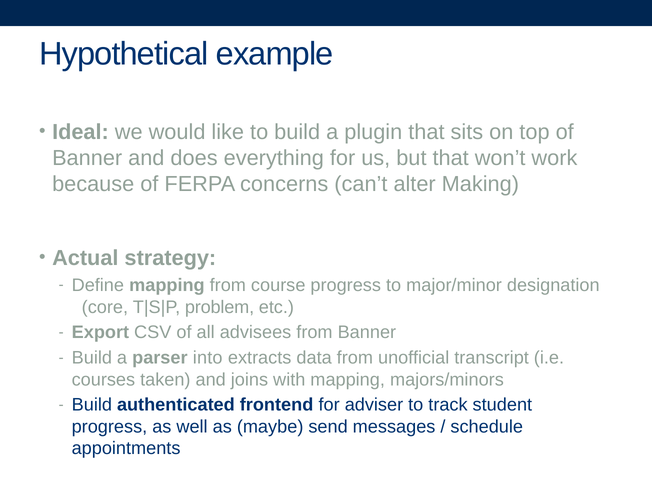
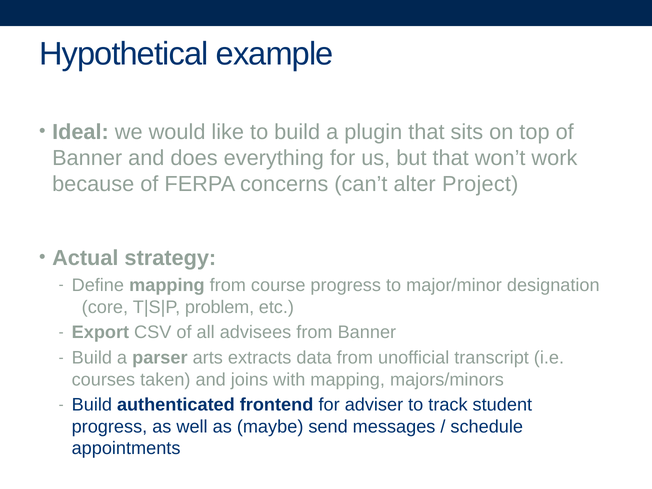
Making: Making -> Project
into: into -> arts
